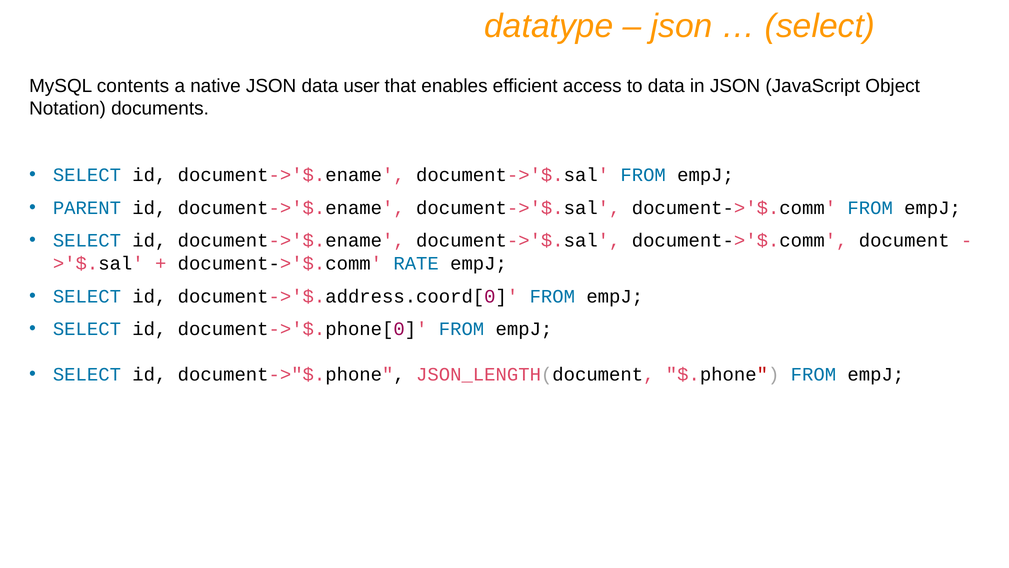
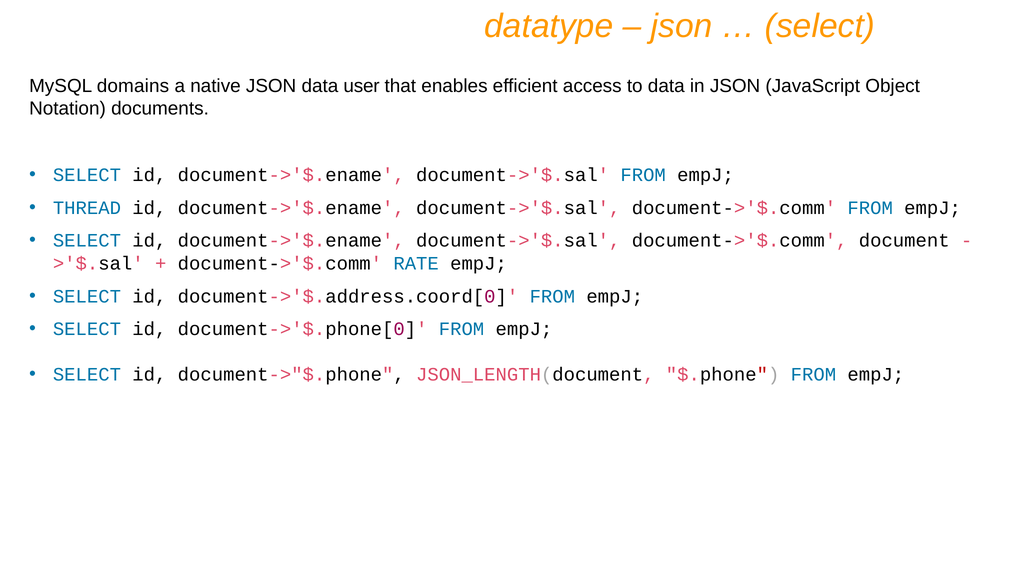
contents: contents -> domains
PARENT: PARENT -> THREAD
